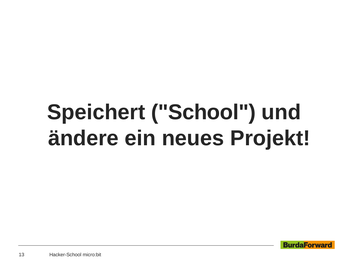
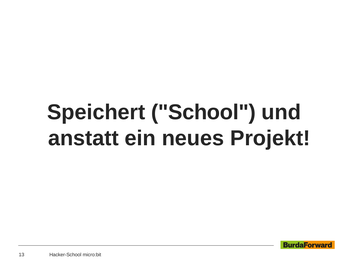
ändere: ändere -> anstatt
